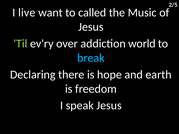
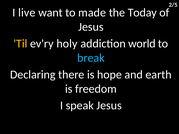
called: called -> made
Music: Music -> Today
Til colour: light green -> yellow
over: over -> holy
